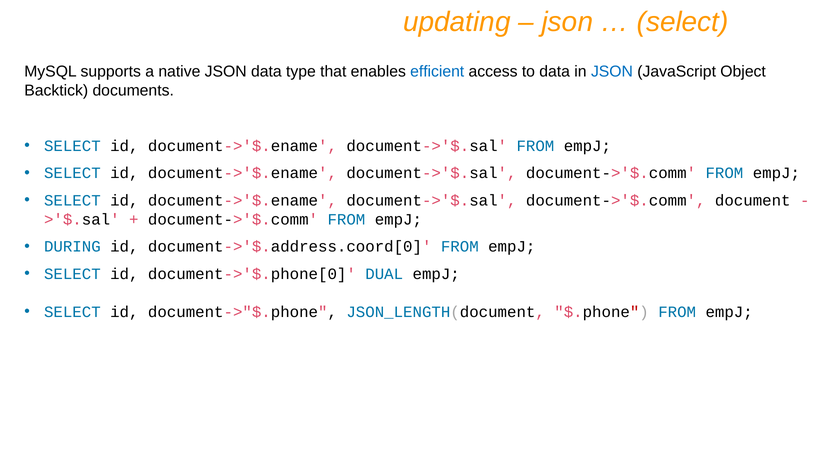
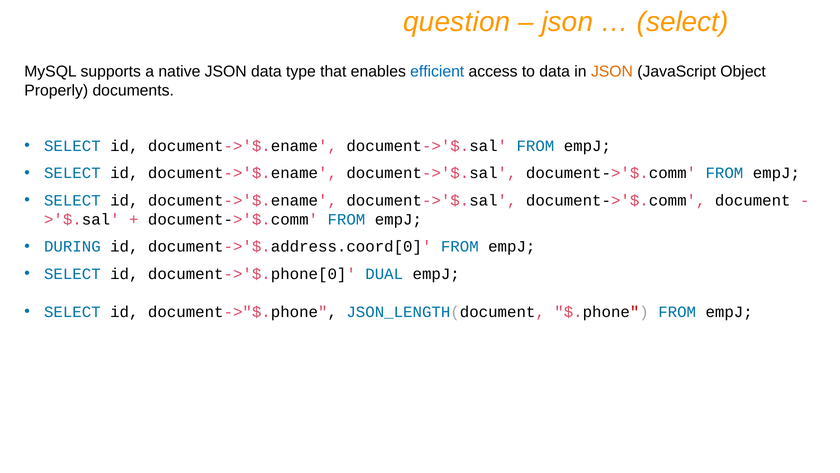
updating: updating -> question
JSON at (612, 71) colour: blue -> orange
Backtick: Backtick -> Properly
